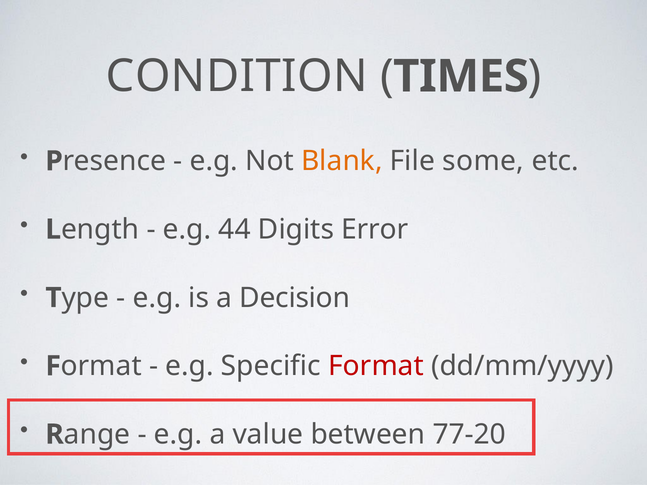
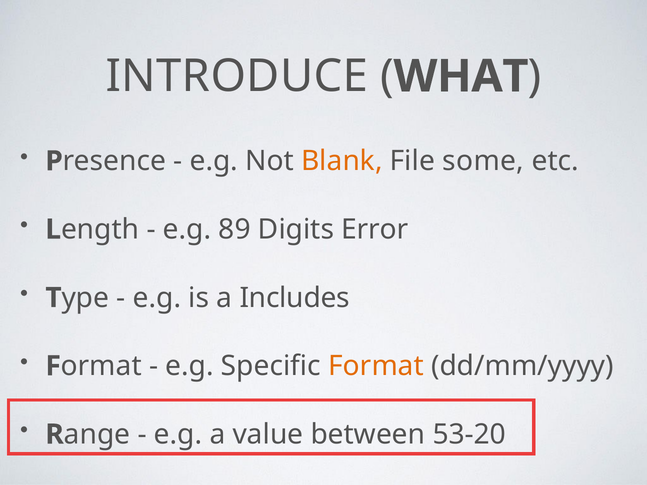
CONDITION: CONDITION -> INTRODUCE
TIMES: TIMES -> WHAT
44: 44 -> 89
Decision: Decision -> Includes
Format colour: red -> orange
77-20: 77-20 -> 53-20
